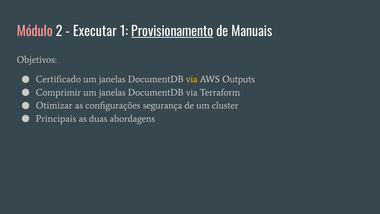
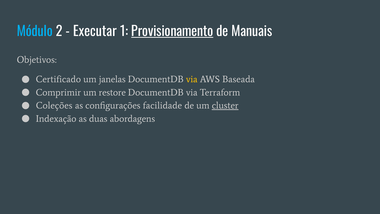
Módulo colour: pink -> light blue
Outputs: Outputs -> Baseada
janelas at (112, 92): janelas -> restore
Otimizar: Otimizar -> Coleções
segurança: segurança -> facilidade
cluster underline: none -> present
Principais: Principais -> Indexação
